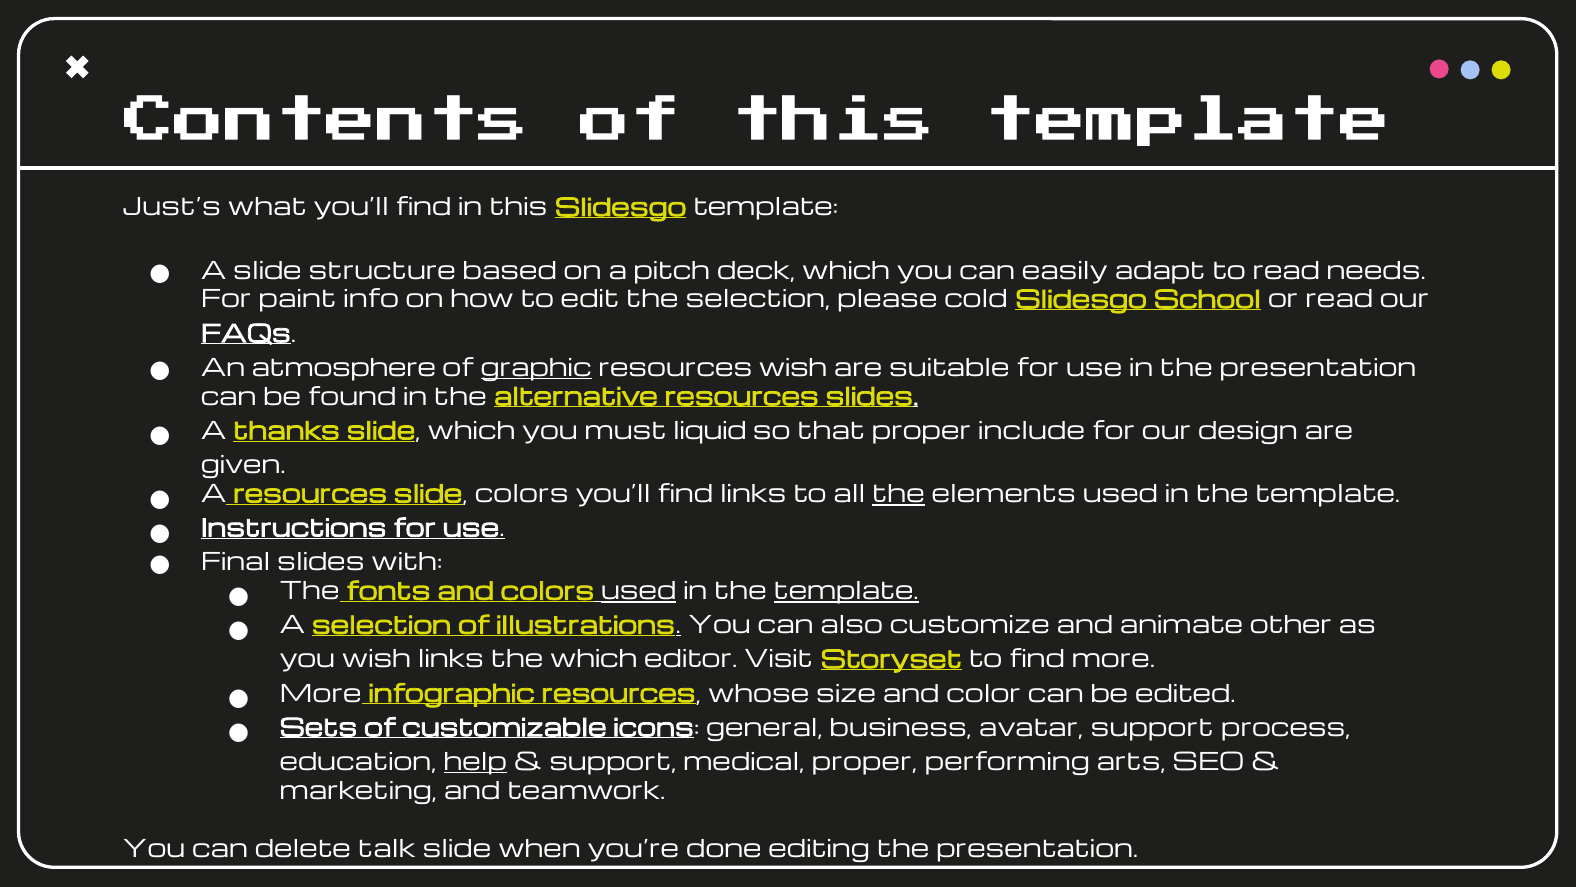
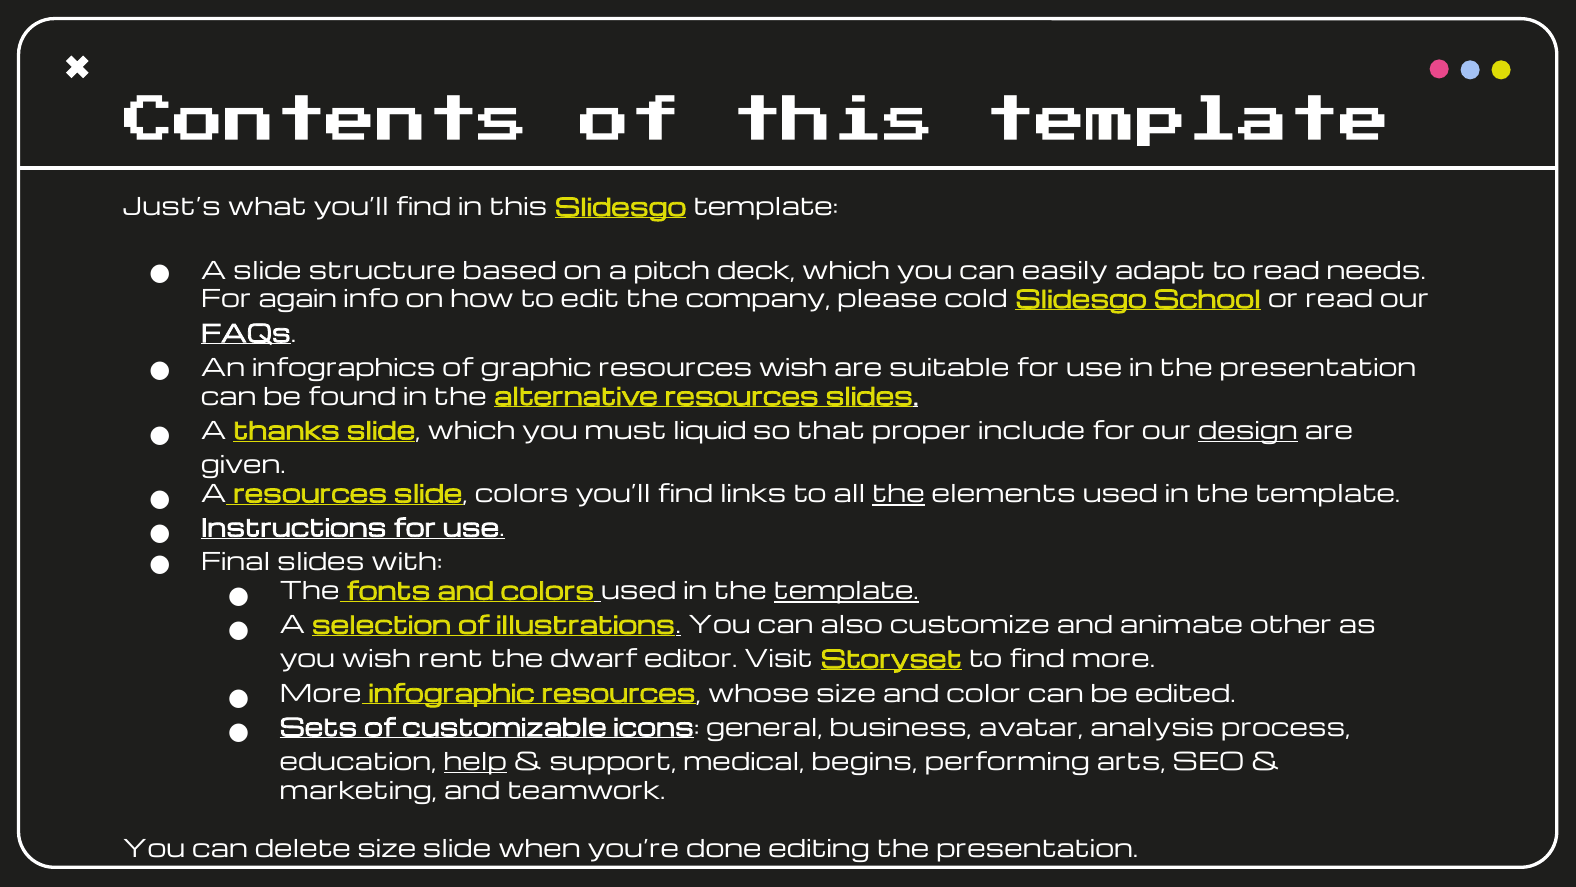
paint: paint -> again
the selection: selection -> company
atmosphere: atmosphere -> infographics
graphic underline: present -> none
design underline: none -> present
used at (639, 591) underline: present -> none
wish links: links -> rent
the which: which -> dwarf
avatar support: support -> analysis
medical proper: proper -> begins
delete talk: talk -> size
